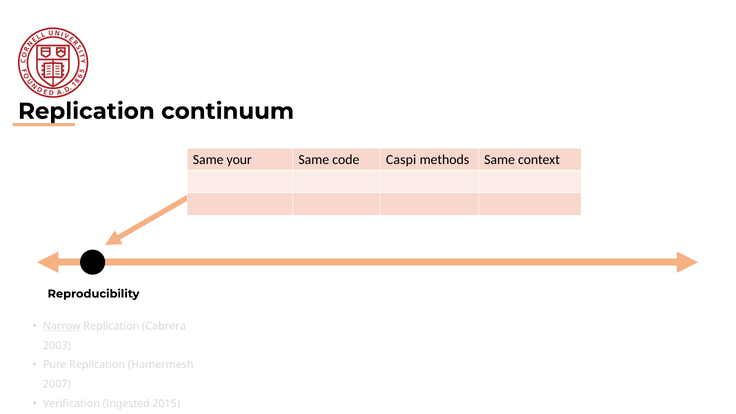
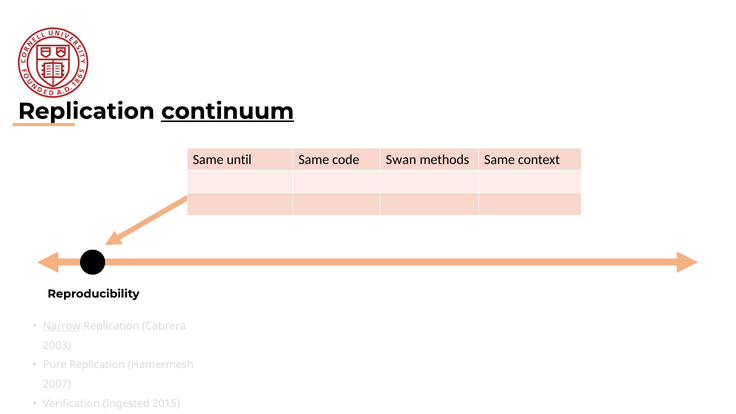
continuum underline: none -> present
your: your -> until
Caspi: Caspi -> Swan
